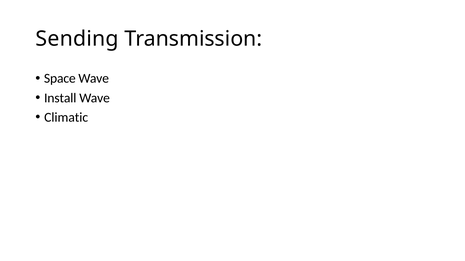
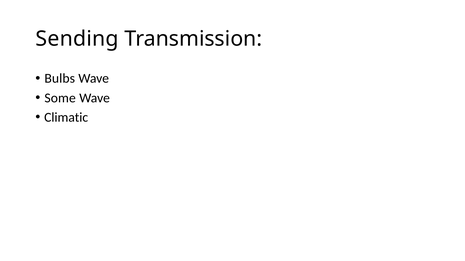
Space: Space -> Bulbs
Install: Install -> Some
